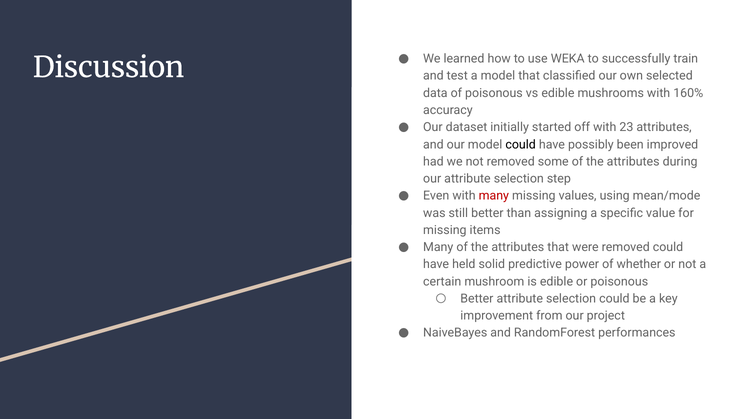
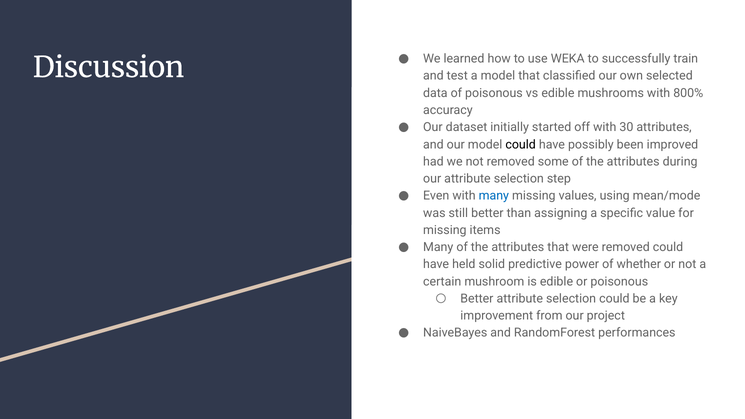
160%: 160% -> 800%
23: 23 -> 30
many at (494, 196) colour: red -> blue
